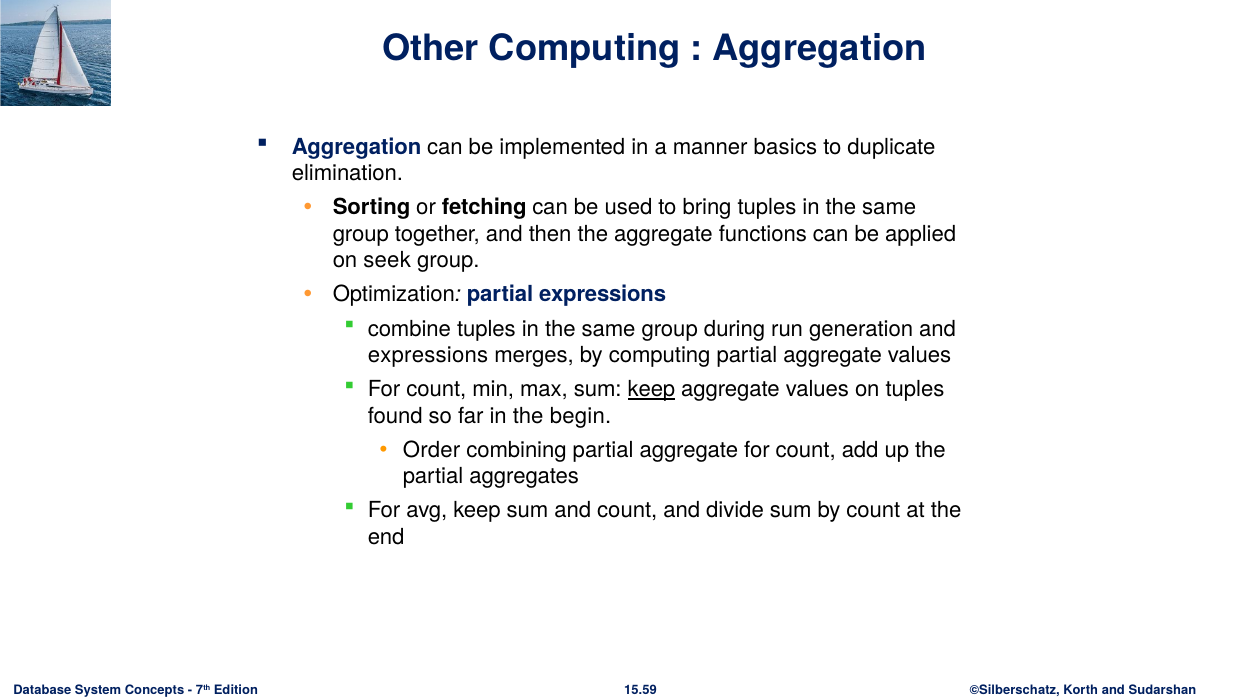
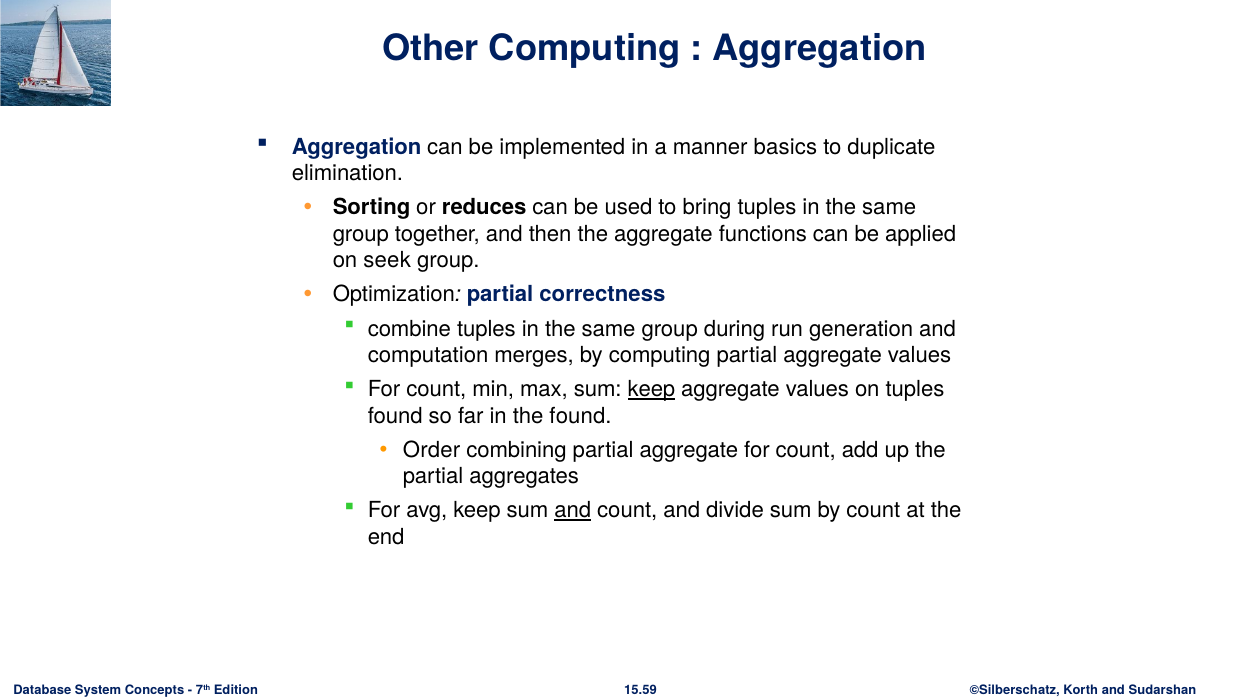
fetching: fetching -> reduces
partial expressions: expressions -> correctness
expressions at (428, 355): expressions -> computation
the begin: begin -> found
and at (573, 511) underline: none -> present
